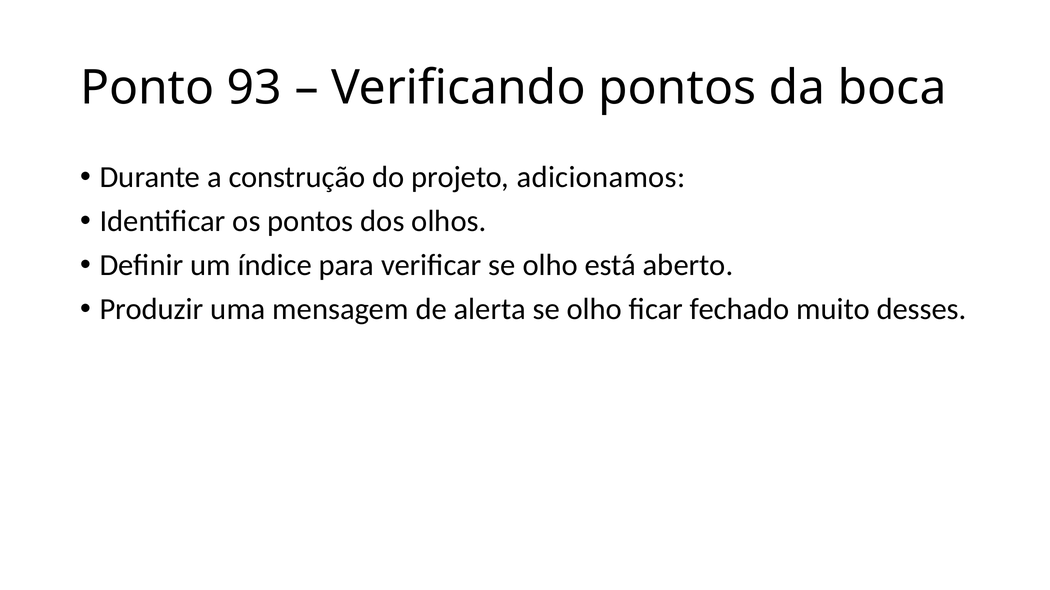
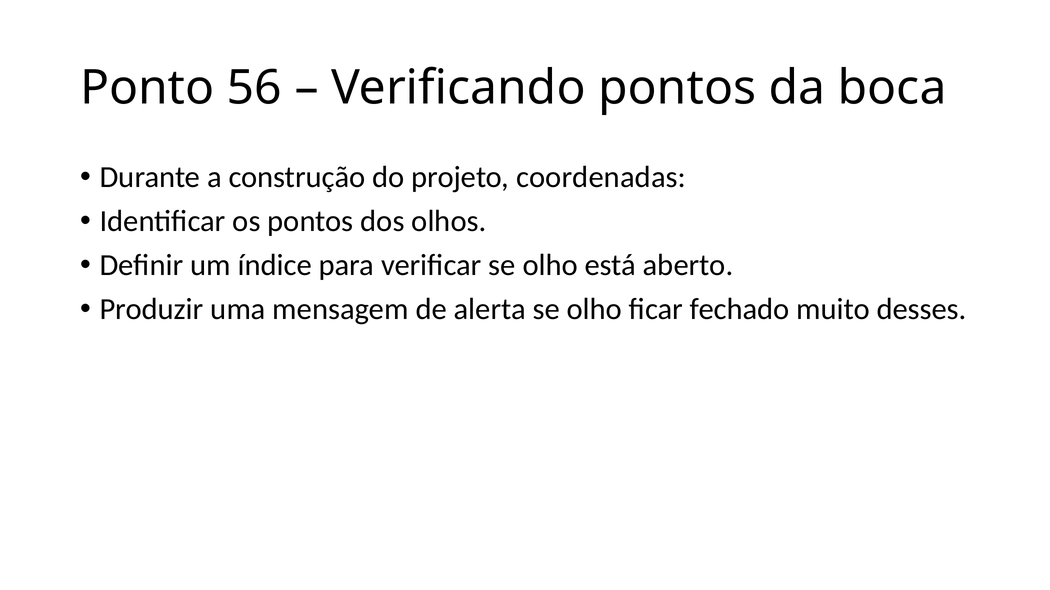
93: 93 -> 56
adicionamos: adicionamos -> coordenadas
